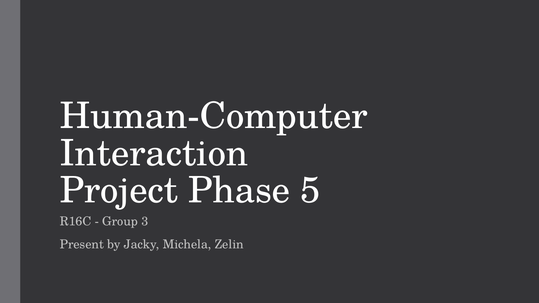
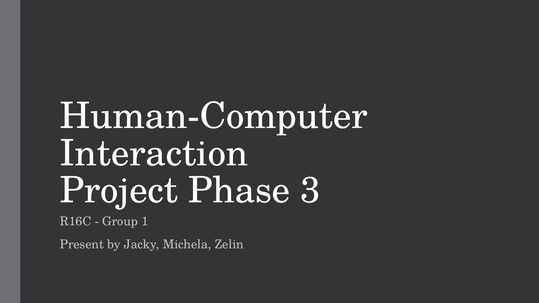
5: 5 -> 3
3: 3 -> 1
